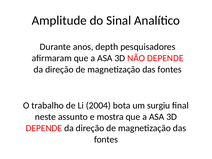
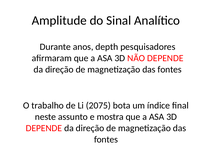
2004: 2004 -> 2075
surgiu: surgiu -> índice
